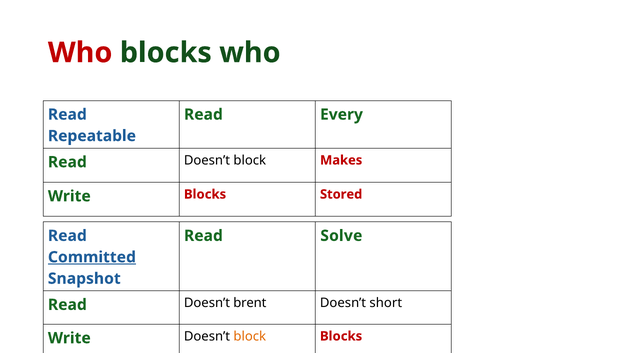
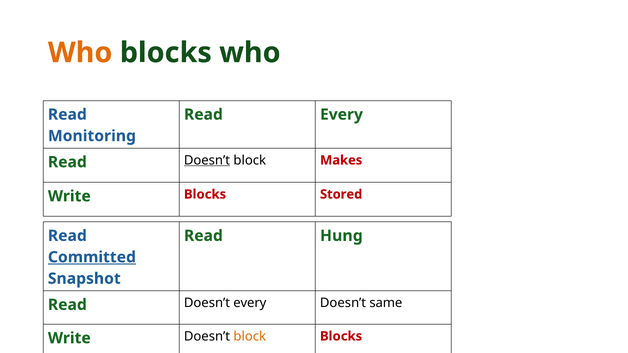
Who at (80, 53) colour: red -> orange
Repeatable: Repeatable -> Monitoring
Doesn’t at (207, 160) underline: none -> present
Solve: Solve -> Hung
Doesn’t brent: brent -> every
short: short -> same
